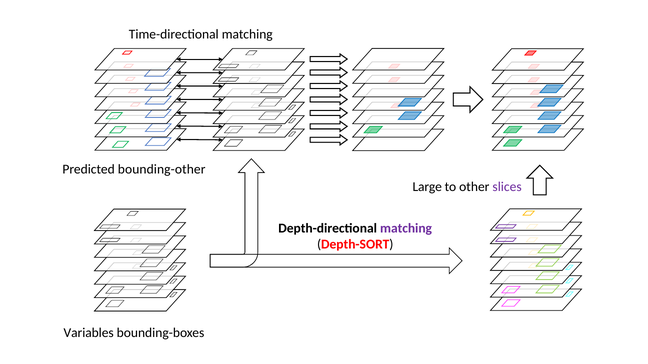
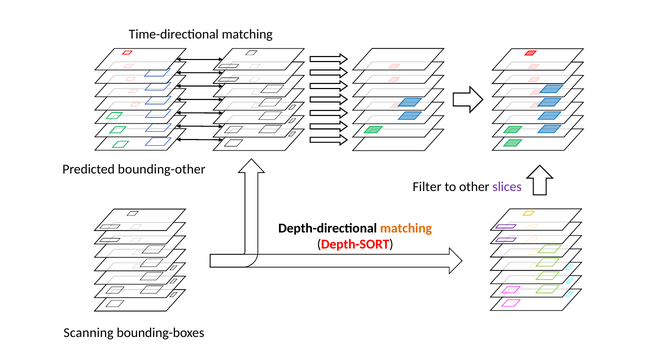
Large: Large -> Filter
matching at (406, 229) colour: purple -> orange
Variables: Variables -> Scanning
